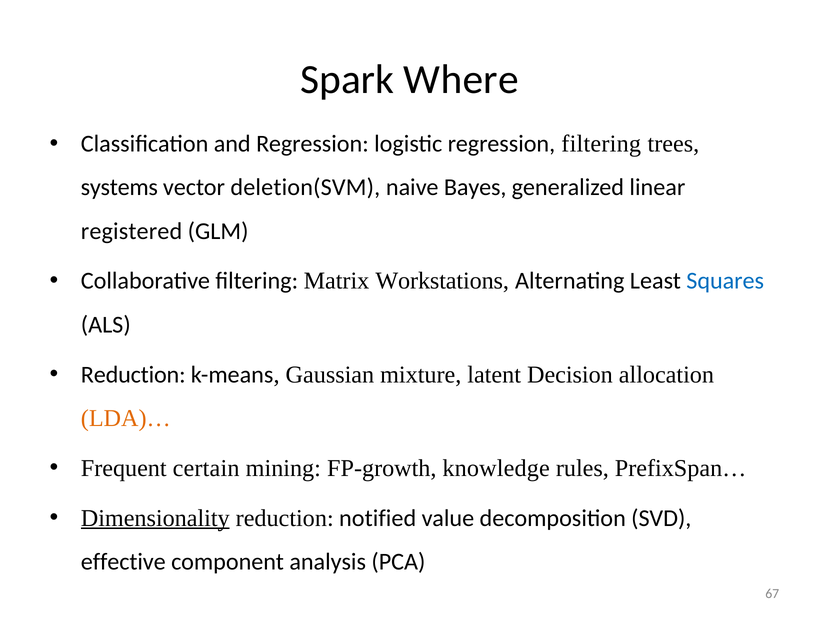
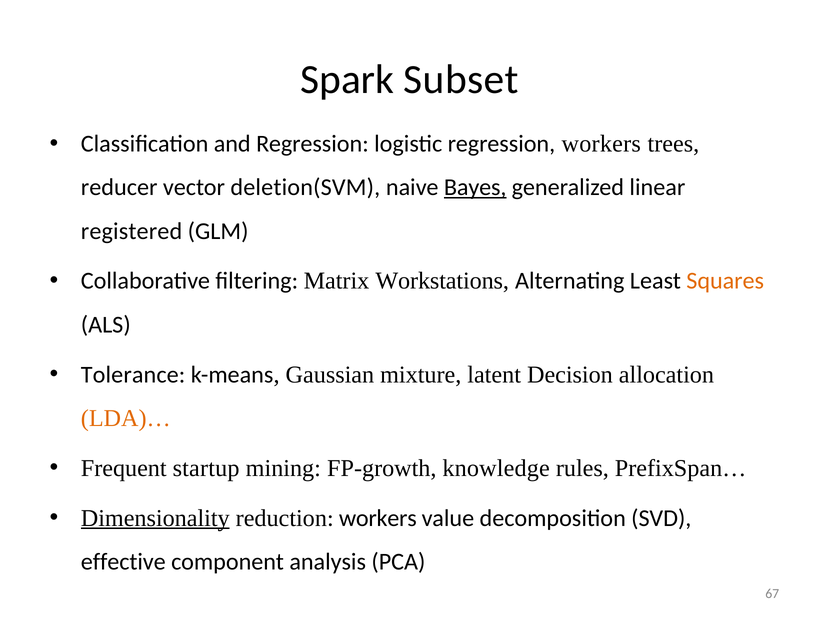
Where: Where -> Subset
regression filtering: filtering -> workers
systems: systems -> reducer
Bayes underline: none -> present
Squares colour: blue -> orange
Reduction at (133, 374): Reduction -> Tolerance
certain: certain -> startup
reduction notified: notified -> workers
